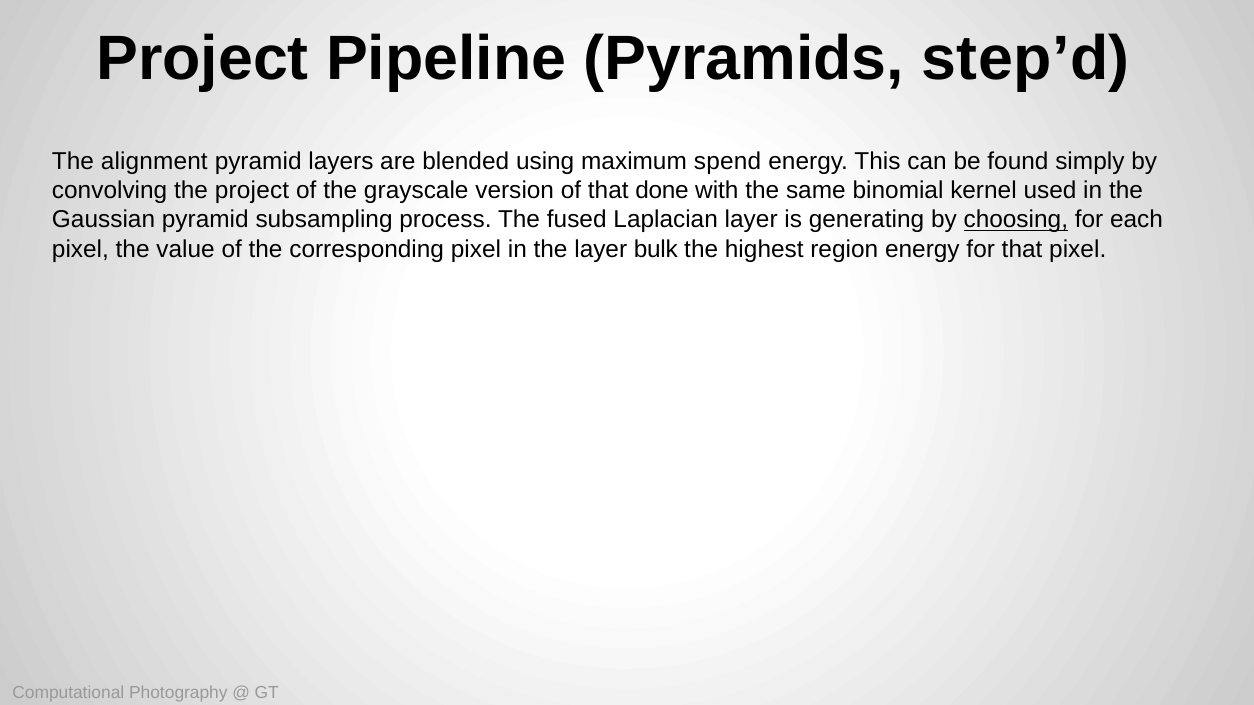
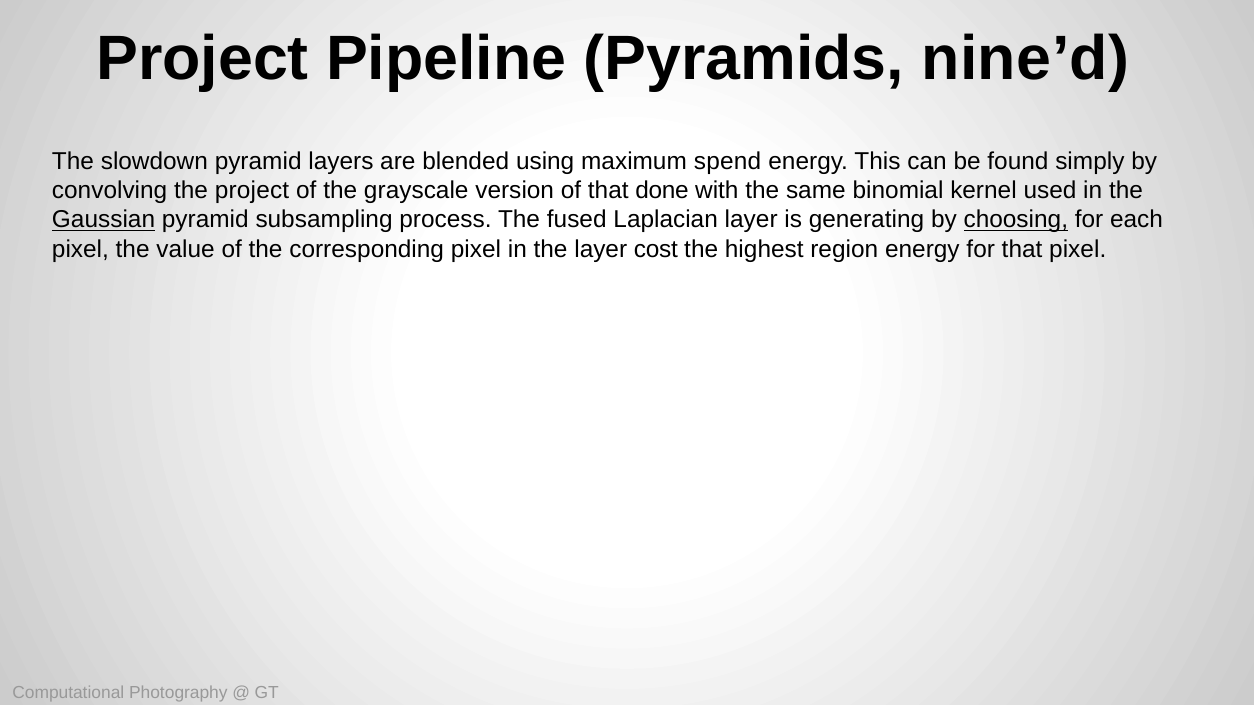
step’d: step’d -> nine’d
alignment: alignment -> slowdown
Gaussian underline: none -> present
bulk: bulk -> cost
